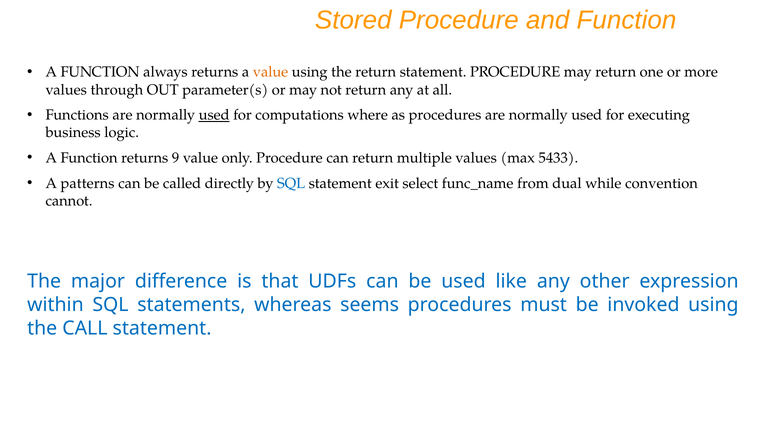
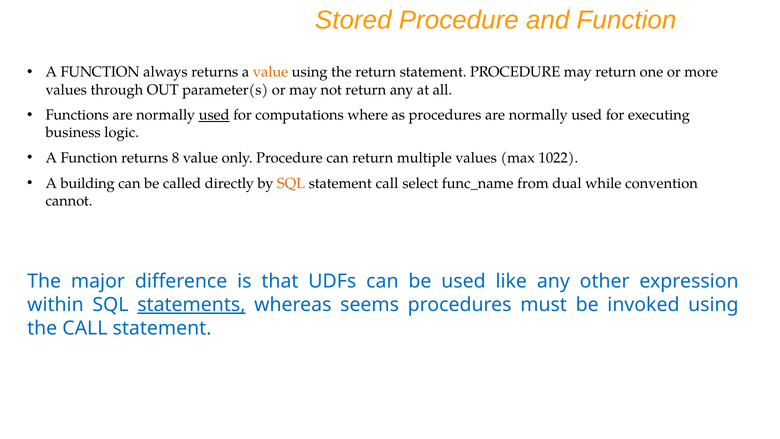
9: 9 -> 8
5433: 5433 -> 1022
patterns: patterns -> building
SQL at (291, 183) colour: blue -> orange
statement exit: exit -> call
statements underline: none -> present
